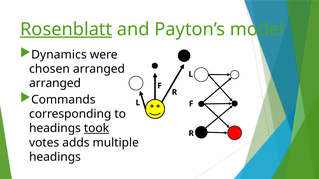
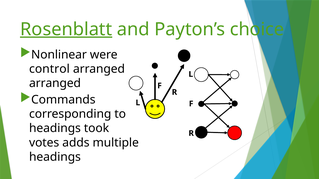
model: model -> choice
Dynamics: Dynamics -> Nonlinear
chosen: chosen -> control
took underline: present -> none
